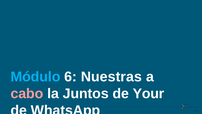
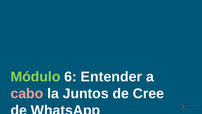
Módulo colour: light blue -> light green
Nuestras: Nuestras -> Entender
Your: Your -> Cree
